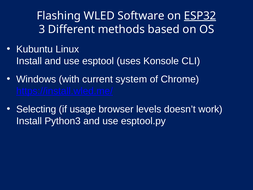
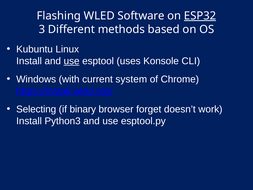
use at (72, 61) underline: none -> present
usage: usage -> binary
levels: levels -> forget
